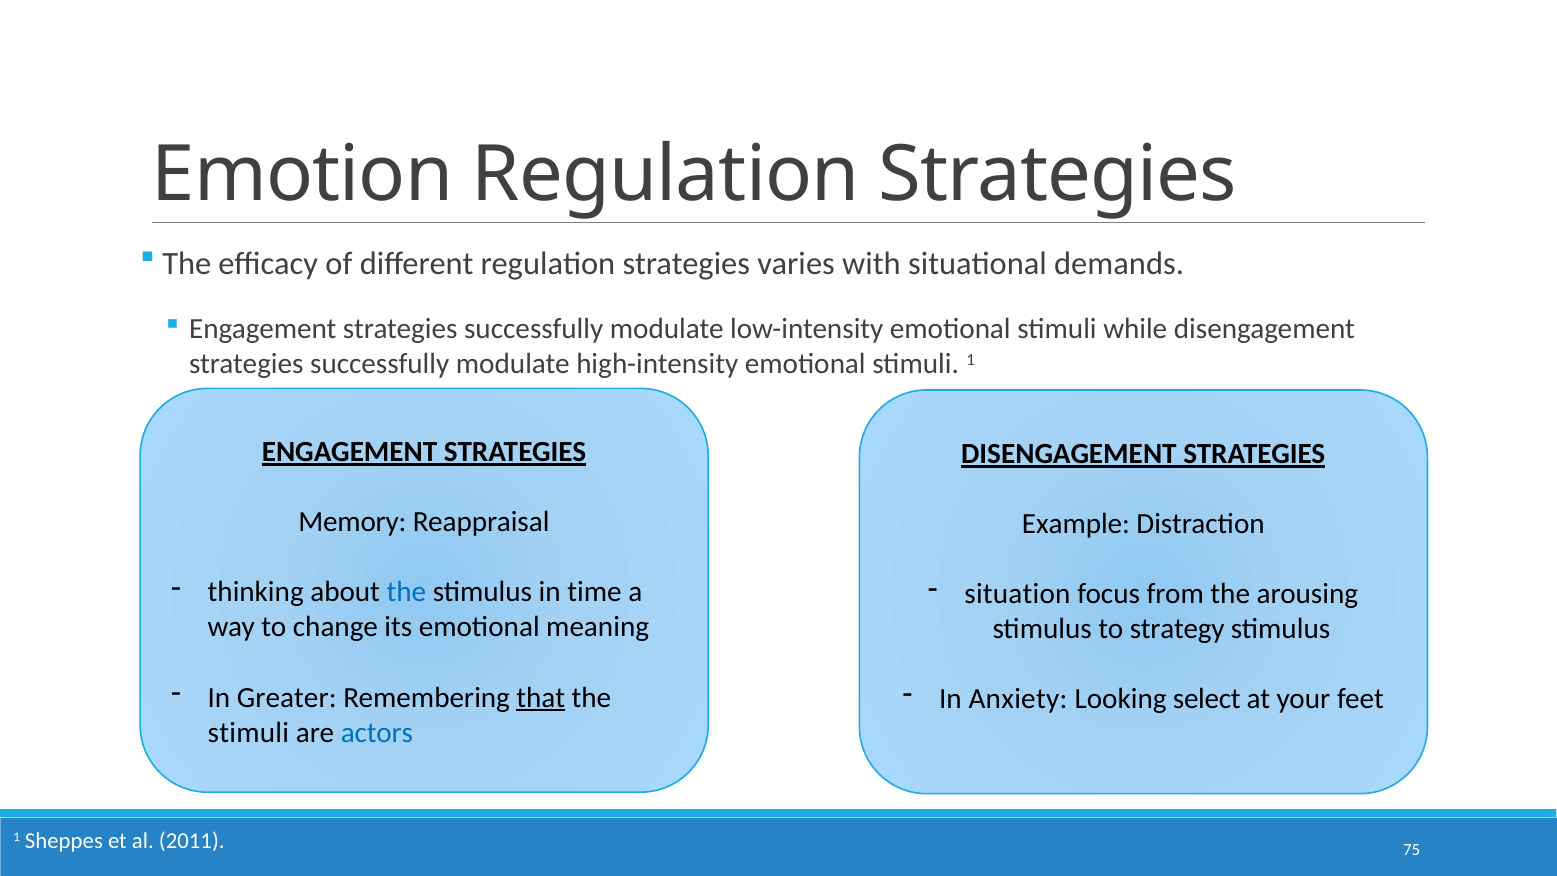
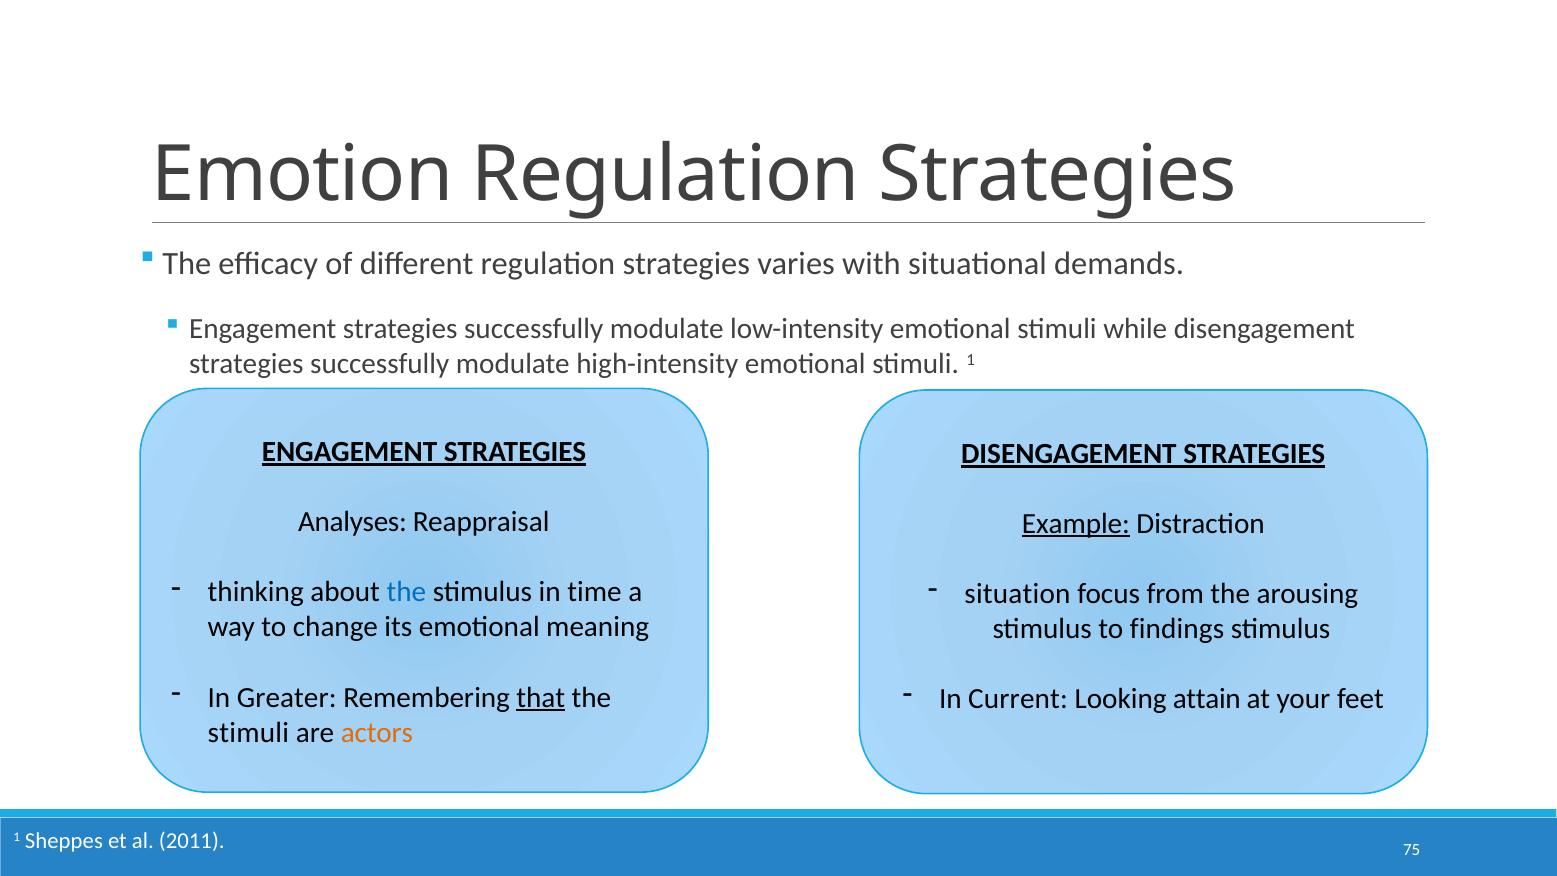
Memory: Memory -> Analyses
Example underline: none -> present
strategy: strategy -> findings
Anxiety: Anxiety -> Current
select: select -> attain
actors colour: blue -> orange
